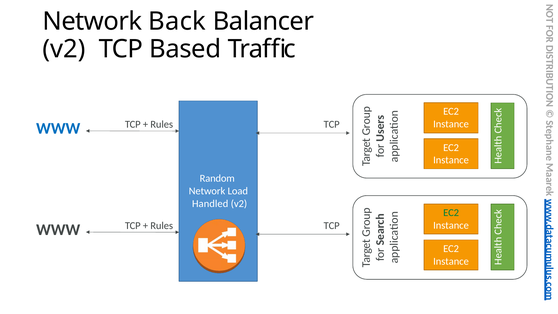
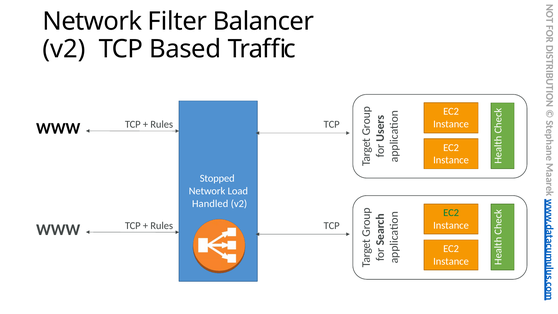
Back: Back -> Filter
WWW at (58, 129) colour: blue -> black
Random: Random -> Stopped
